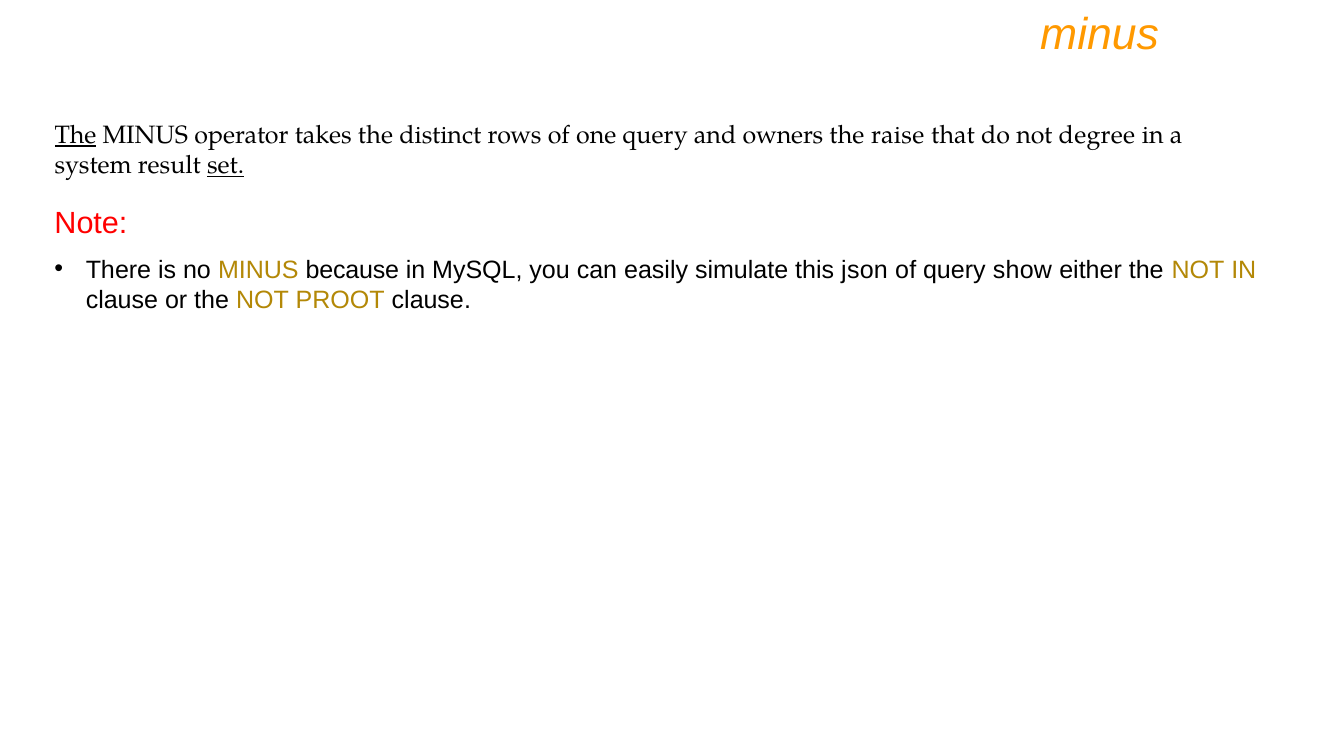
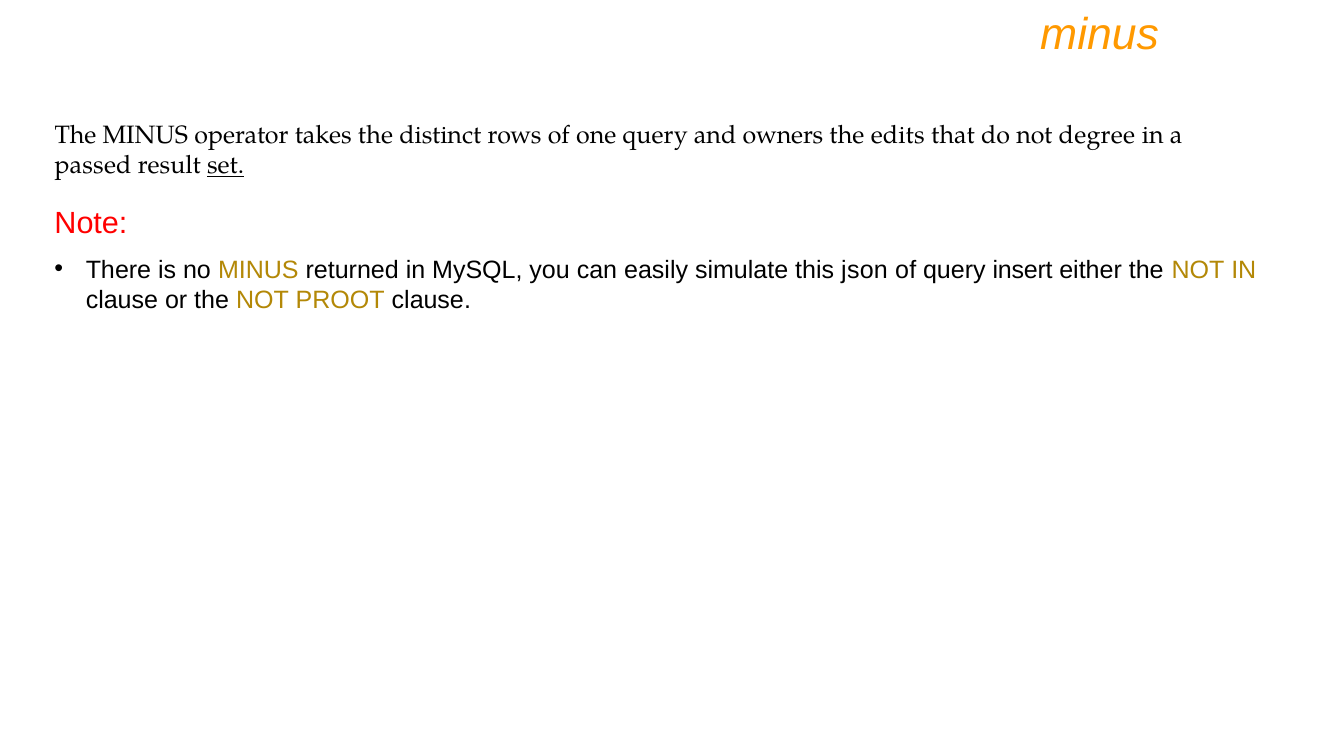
The at (75, 135) underline: present -> none
raise: raise -> edits
system: system -> passed
because: because -> returned
show: show -> insert
